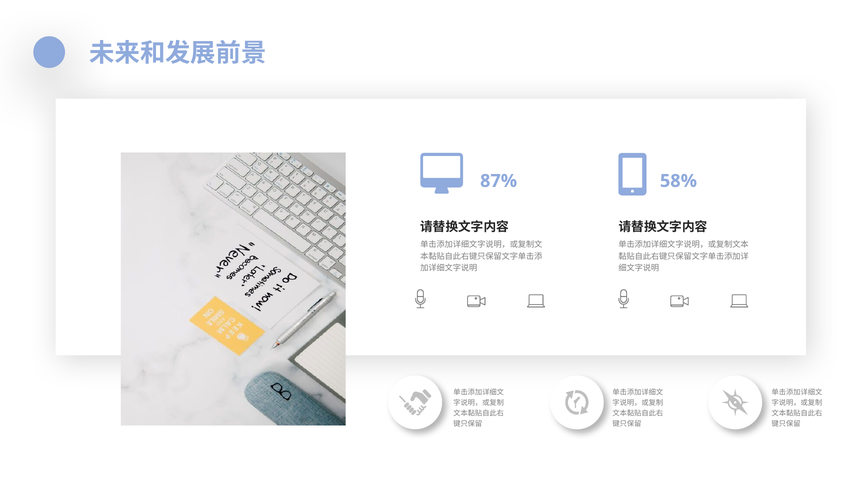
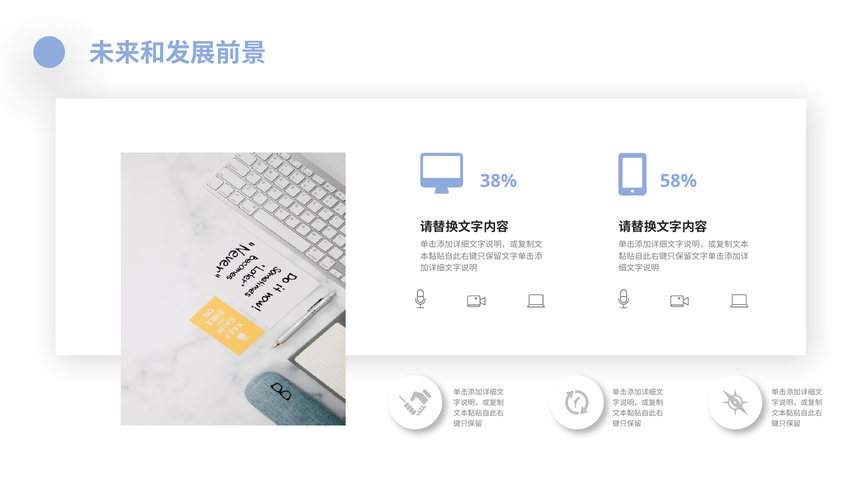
87%: 87% -> 38%
